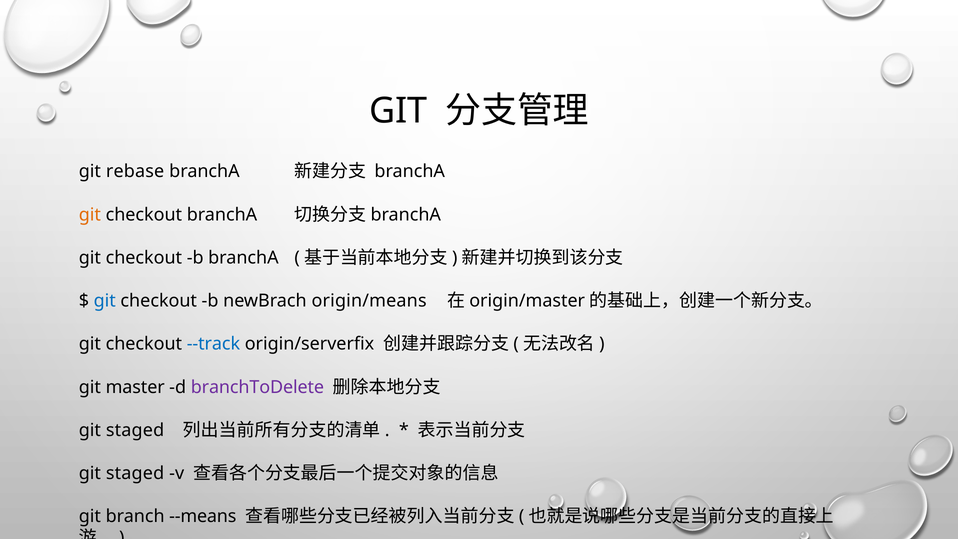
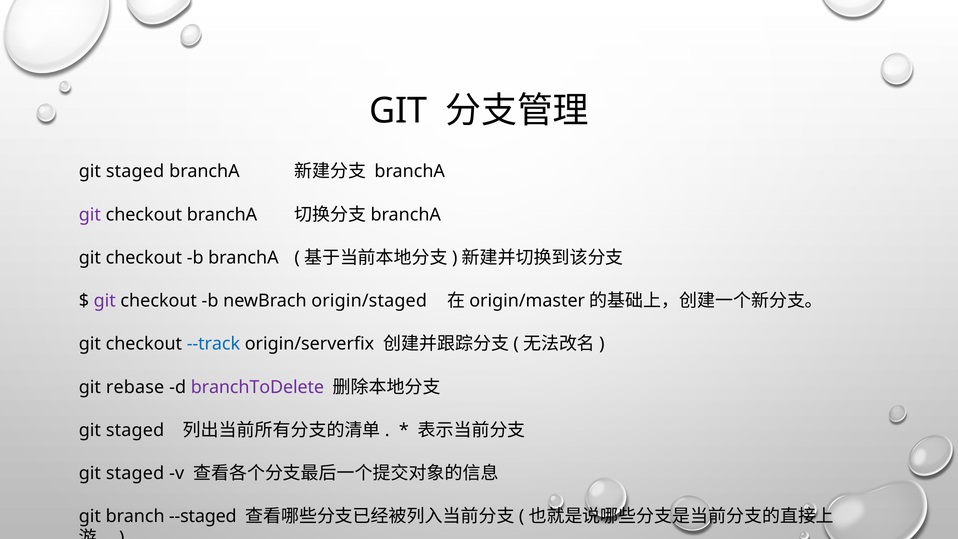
rebase at (135, 171): rebase -> staged
git at (90, 215) colour: orange -> purple
git at (105, 301) colour: blue -> purple
origin/means: origin/means -> origin/staged
master: master -> rebase
--means: --means -> --staged
